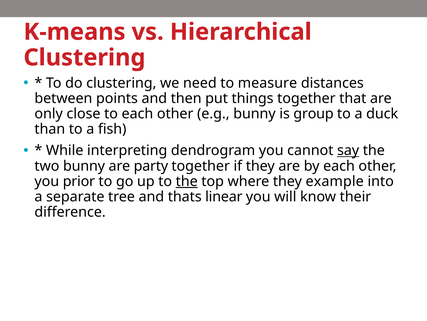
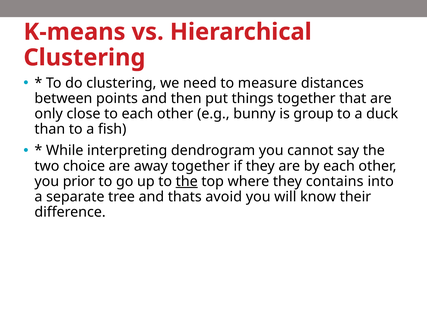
say underline: present -> none
two bunny: bunny -> choice
party: party -> away
example: example -> contains
linear: linear -> avoid
